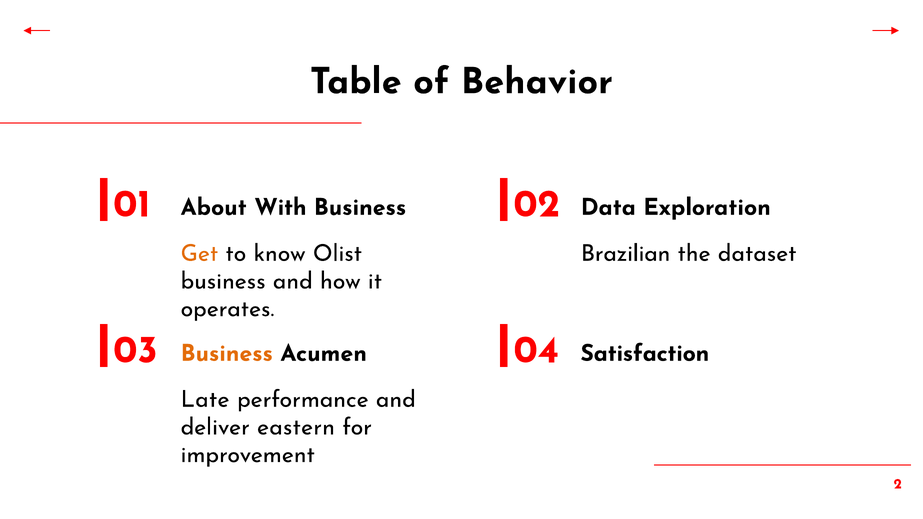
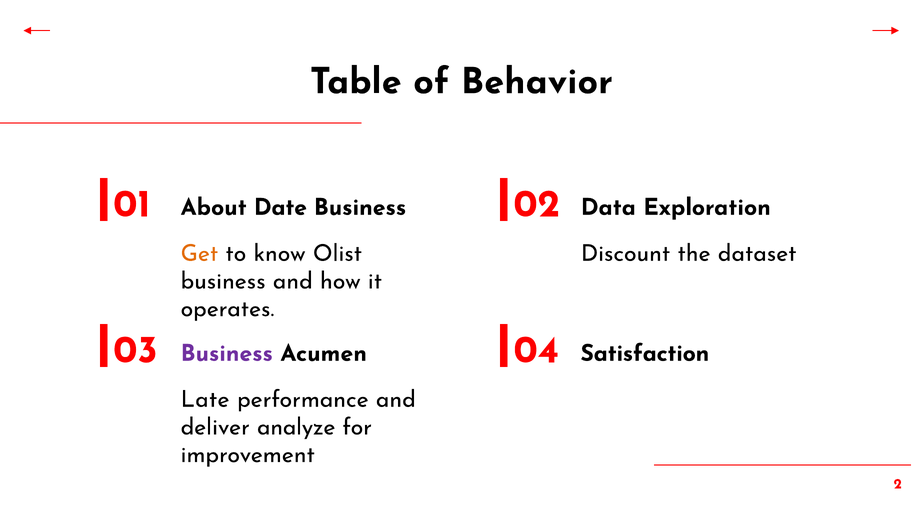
With: With -> Date
Brazilian: Brazilian -> Discount
Business at (227, 353) colour: orange -> purple
eastern: eastern -> analyze
